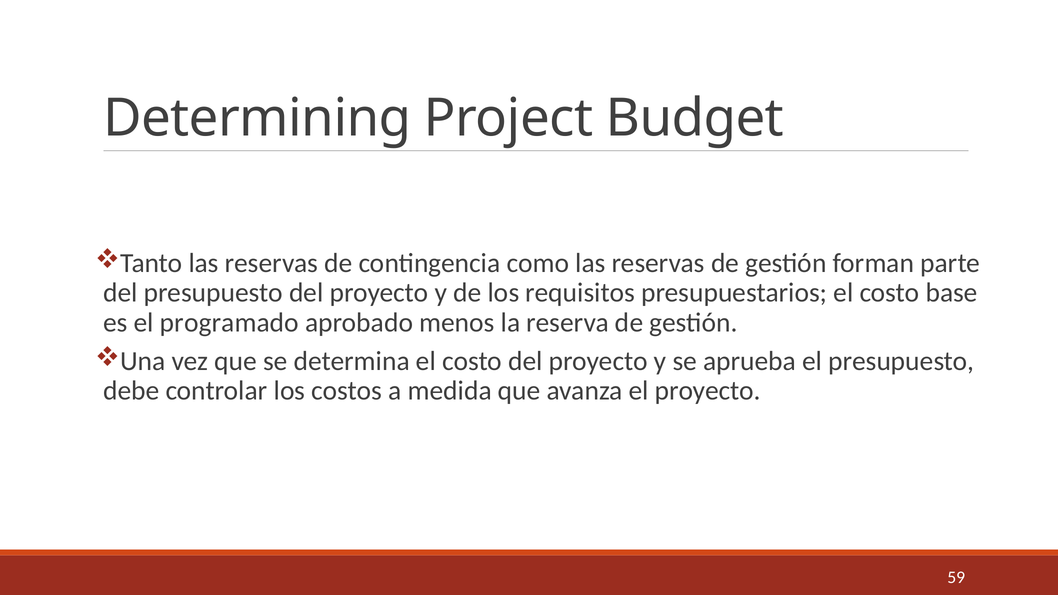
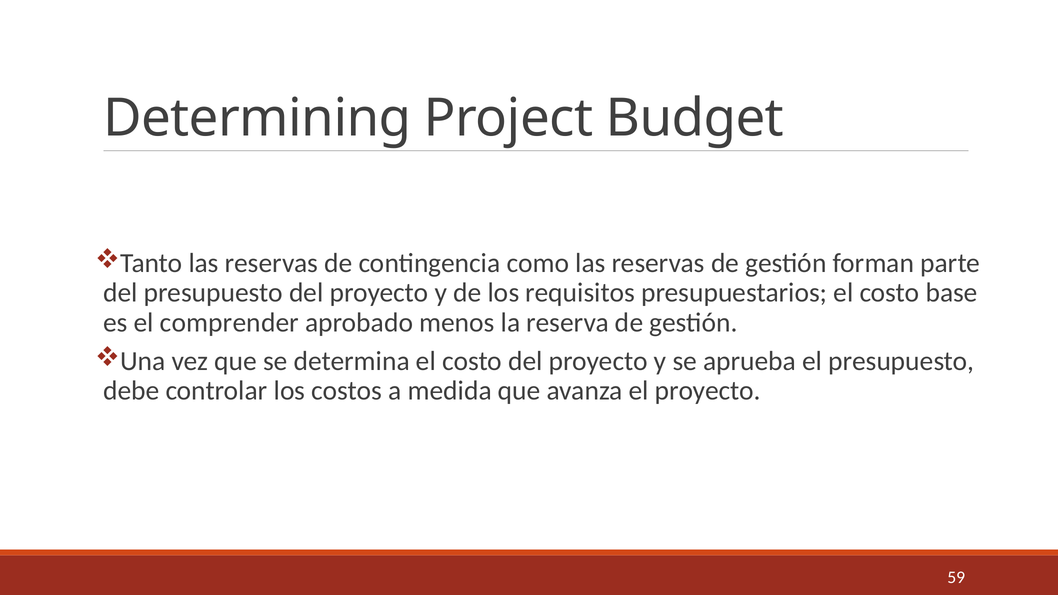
programado: programado -> comprender
